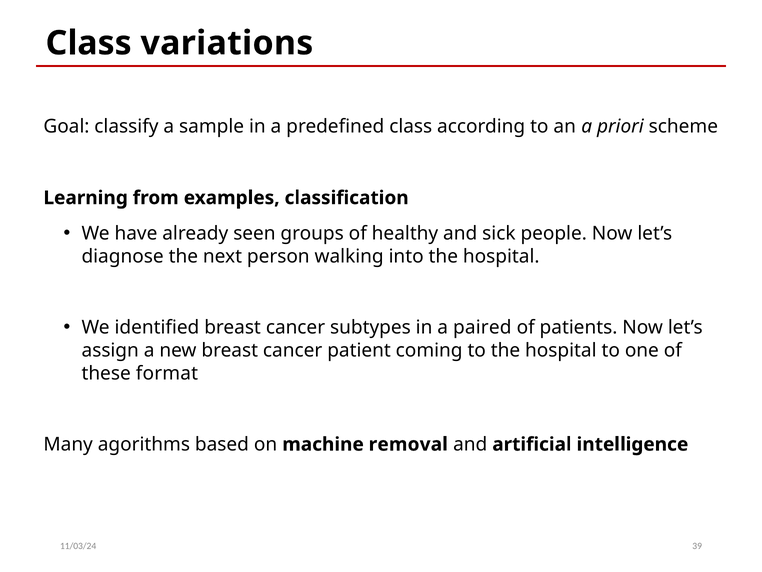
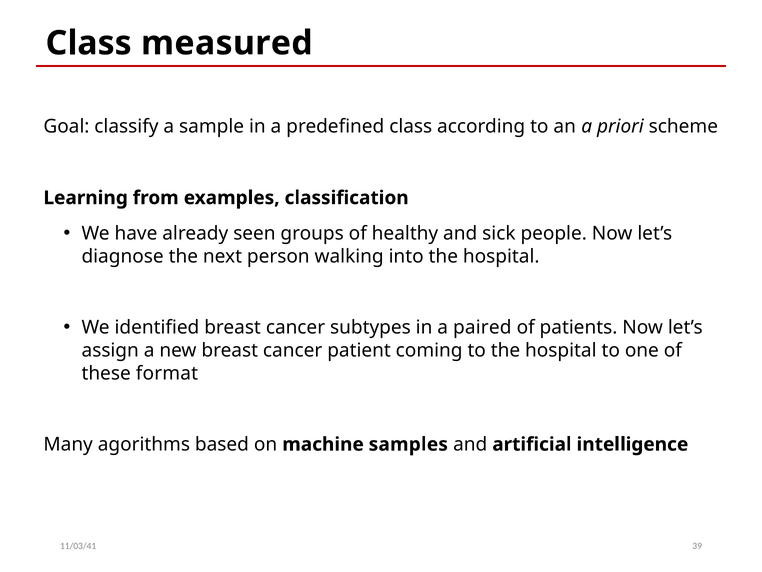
variations: variations -> measured
removal: removal -> samples
11/03/24: 11/03/24 -> 11/03/41
